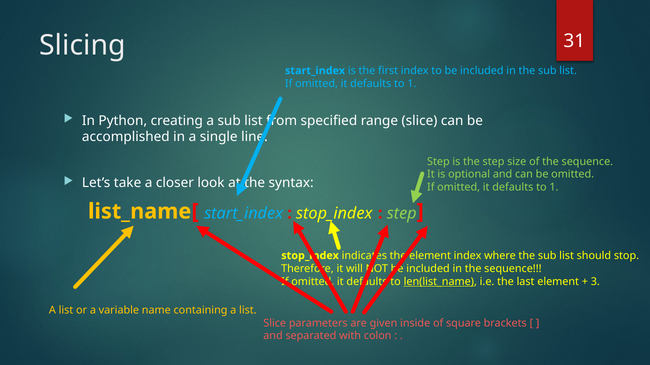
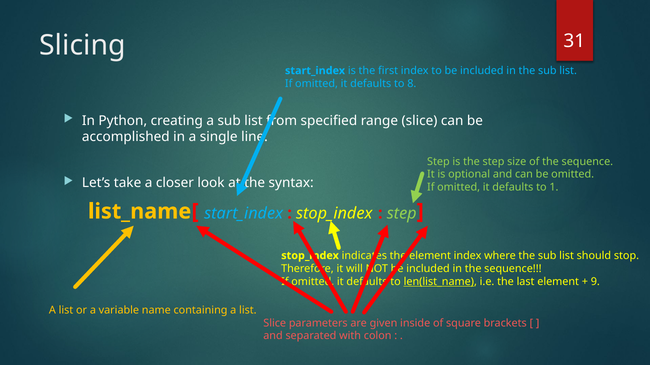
1 at (412, 84): 1 -> 8
3: 3 -> 9
